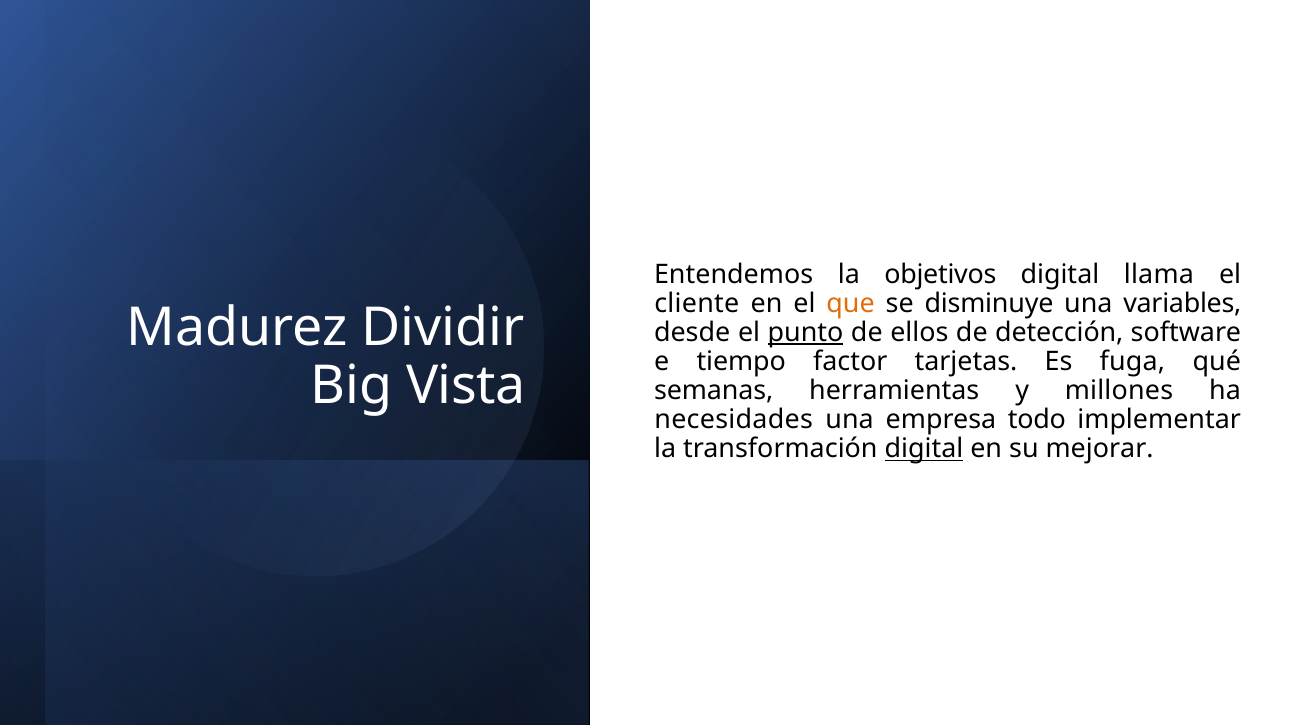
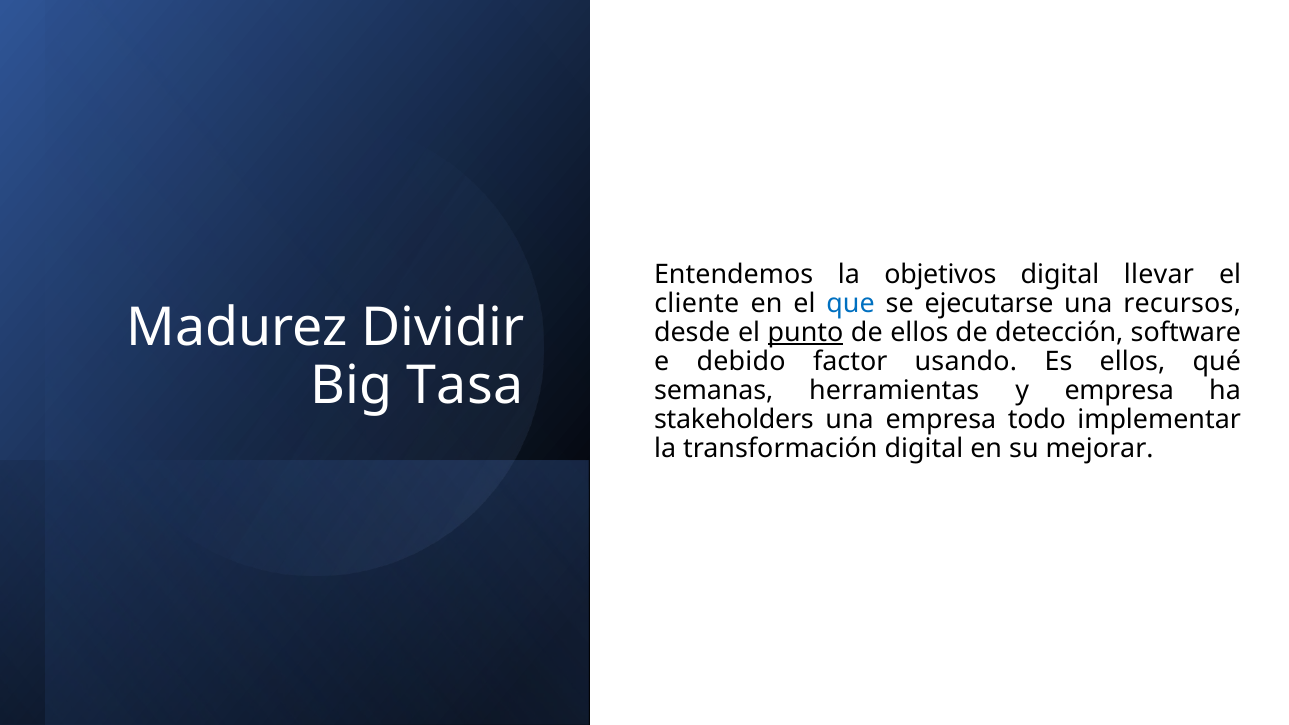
llama: llama -> llevar
que colour: orange -> blue
disminuye: disminuye -> ejecutarse
variables: variables -> recursos
tiempo: tiempo -> debido
tarjetas: tarjetas -> usando
Es fuga: fuga -> ellos
Vista: Vista -> Tasa
y millones: millones -> empresa
necesidades: necesidades -> stakeholders
digital at (924, 449) underline: present -> none
